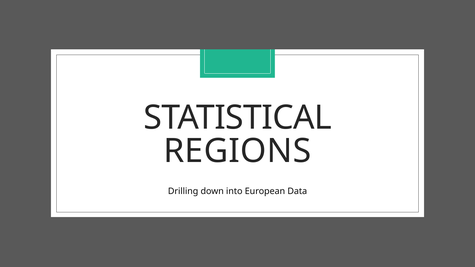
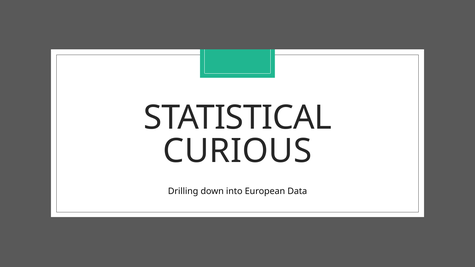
REGIONS: REGIONS -> CURIOUS
